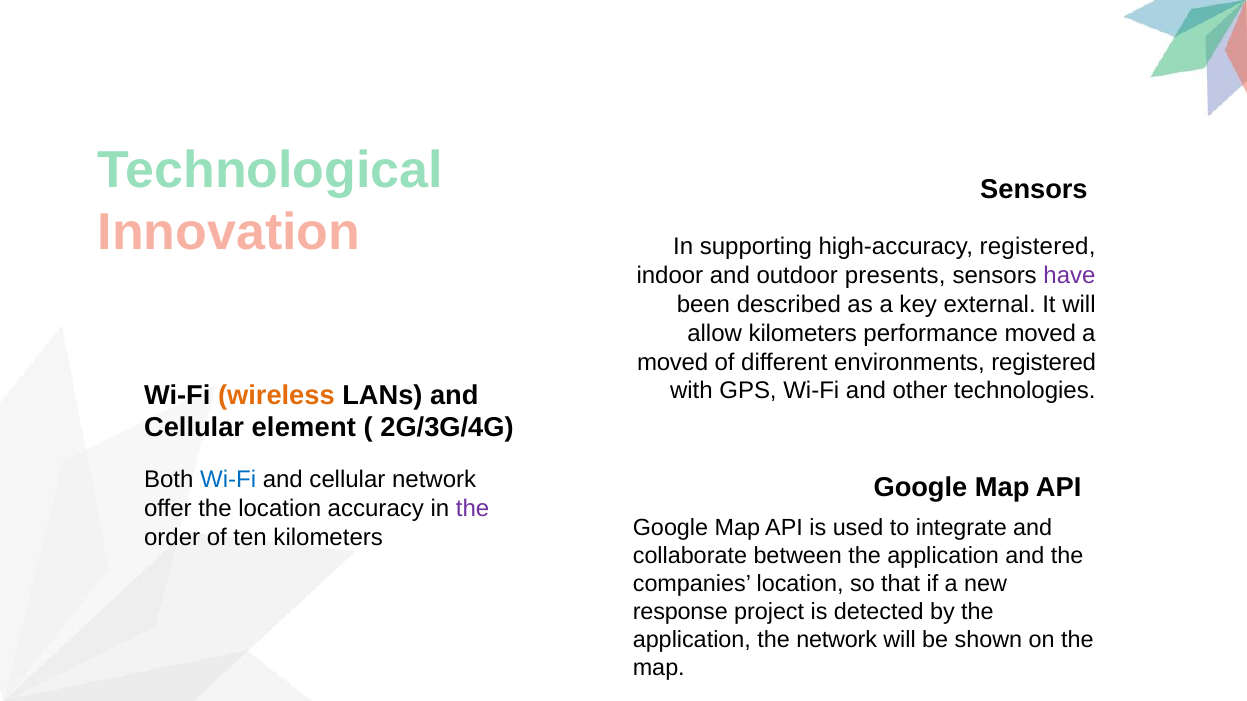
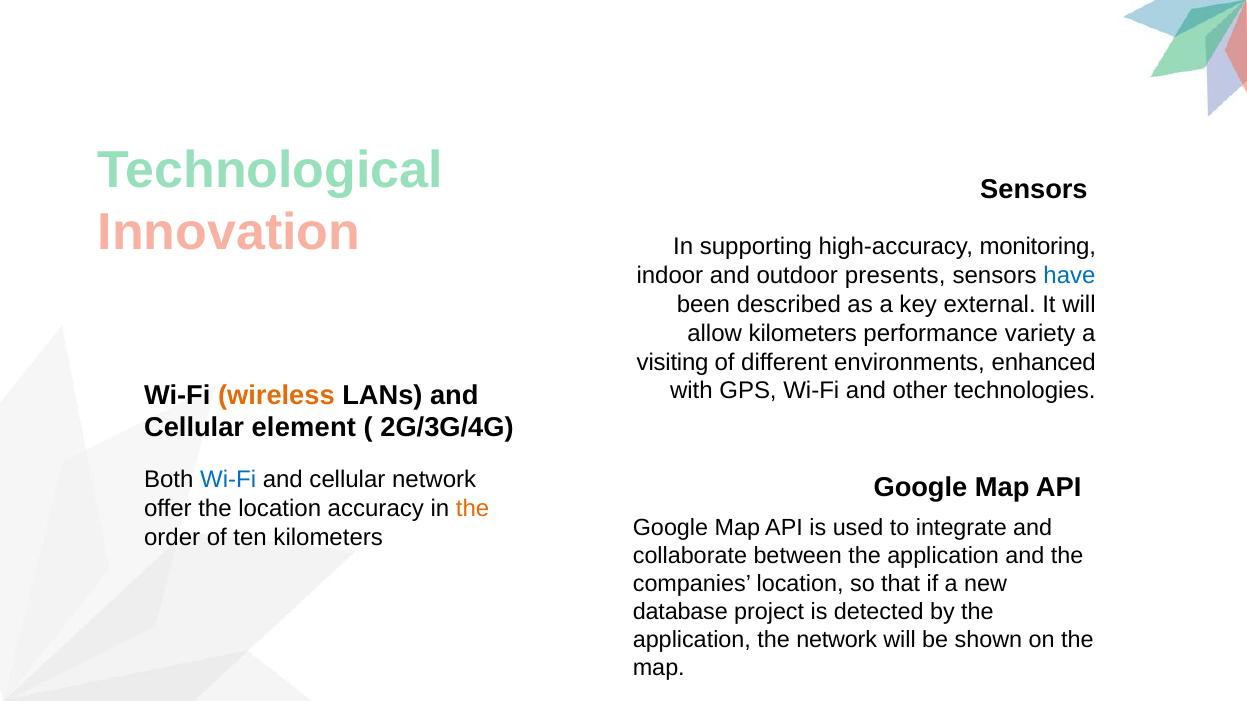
high-accuracy registered: registered -> monitoring
have colour: purple -> blue
performance moved: moved -> variety
moved at (673, 362): moved -> visiting
environments registered: registered -> enhanced
the at (473, 509) colour: purple -> orange
response: response -> database
